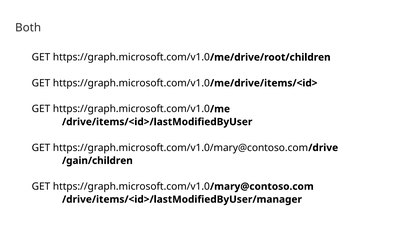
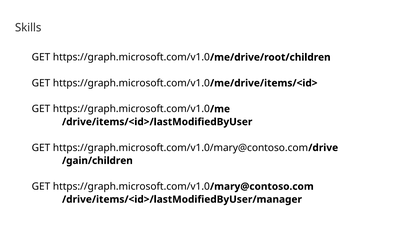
Both: Both -> Skills
